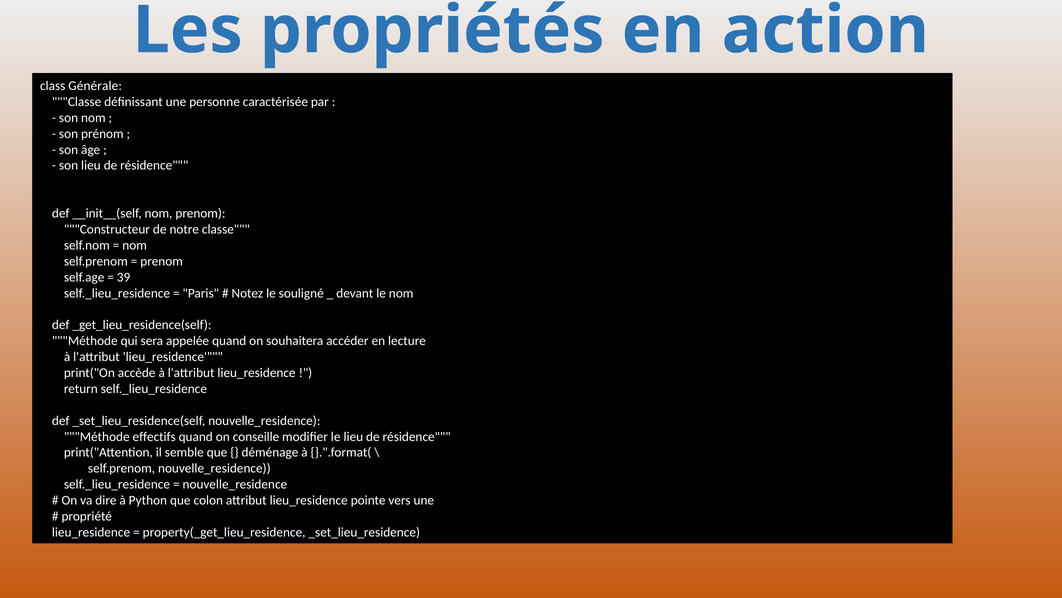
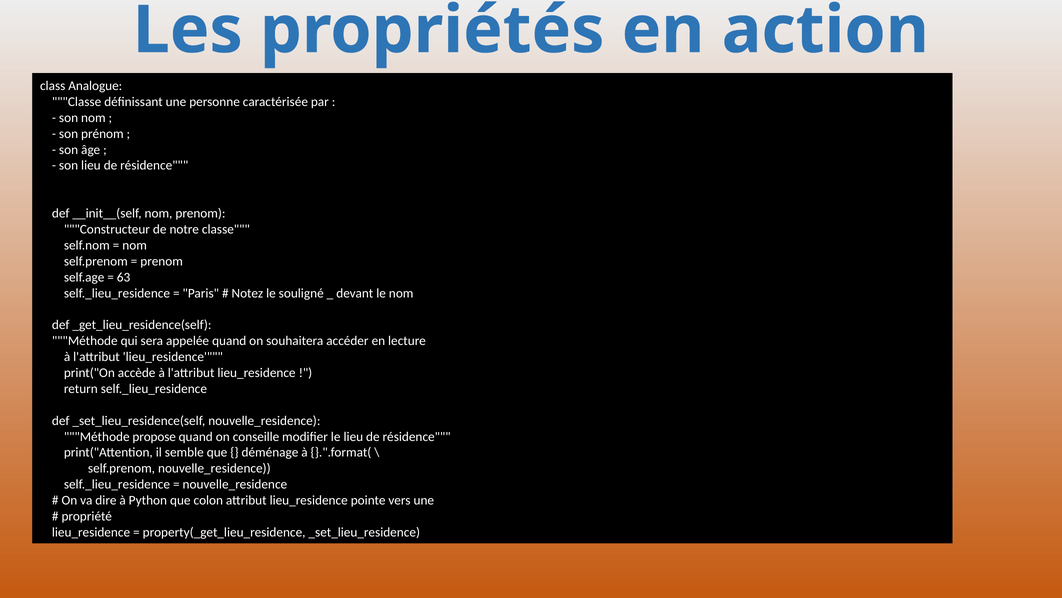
Générale: Générale -> Analogue
39: 39 -> 63
effectifs: effectifs -> propose
